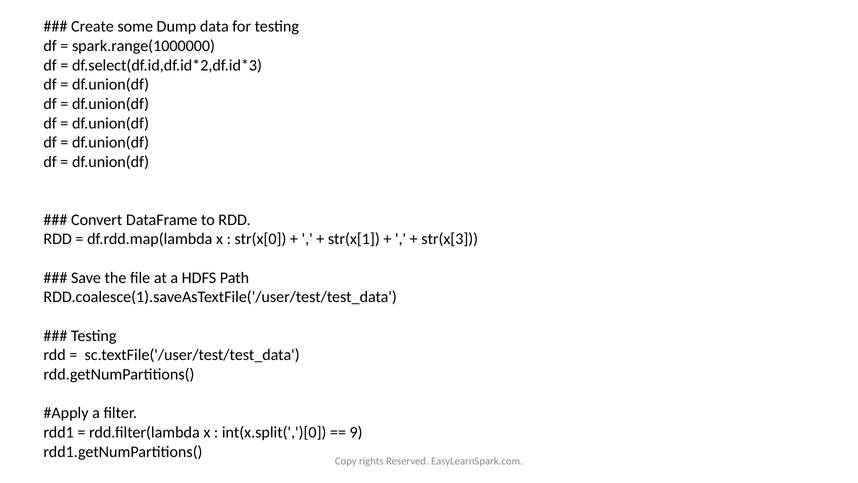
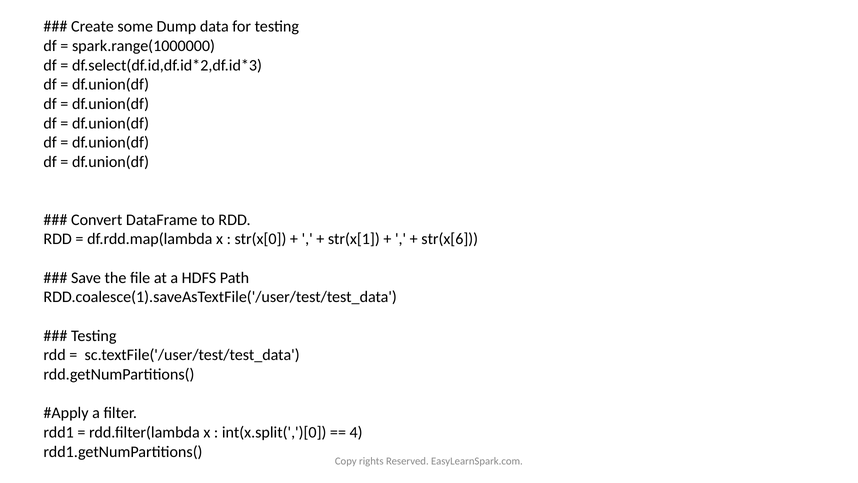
str(x[3: str(x[3 -> str(x[6
9: 9 -> 4
